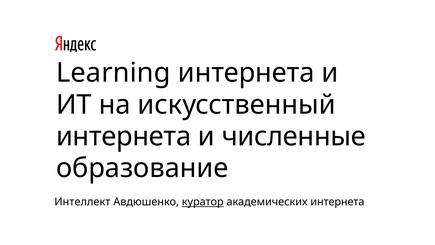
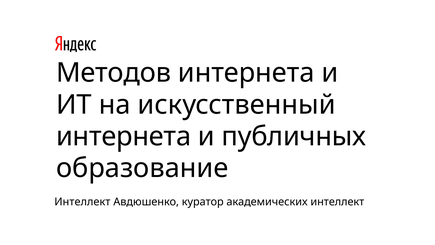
Learning: Learning -> Методов
численные: численные -> публичных
куратор underline: present -> none
академических интернета: интернета -> интеллект
